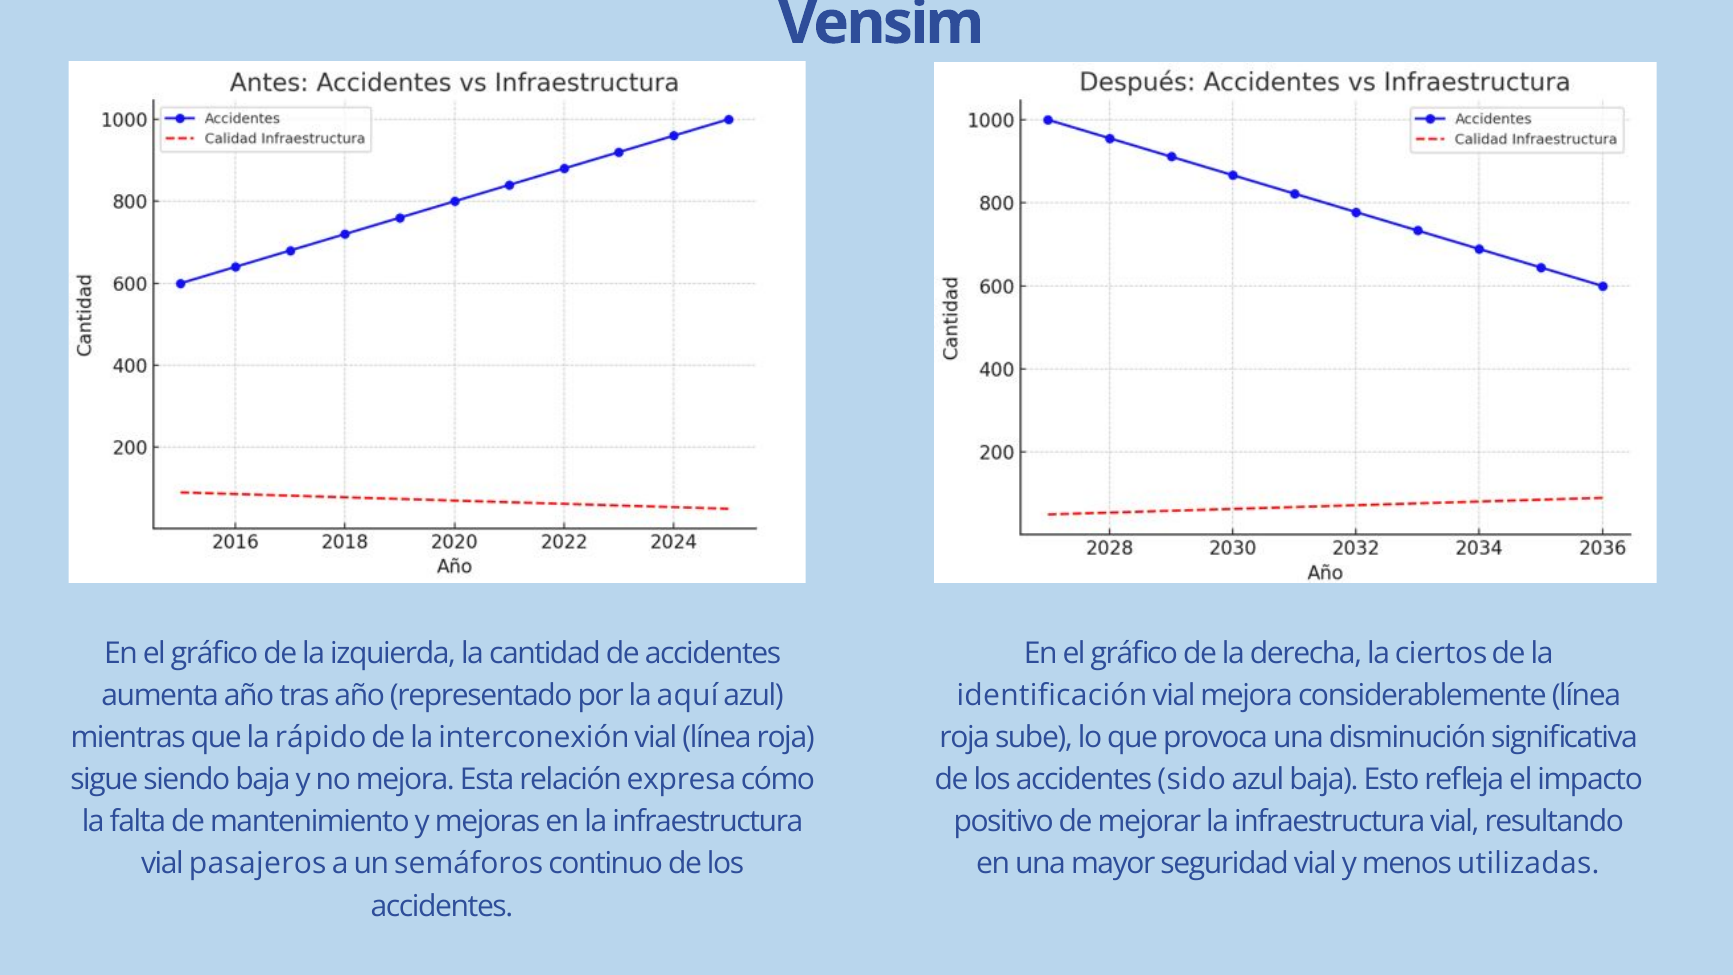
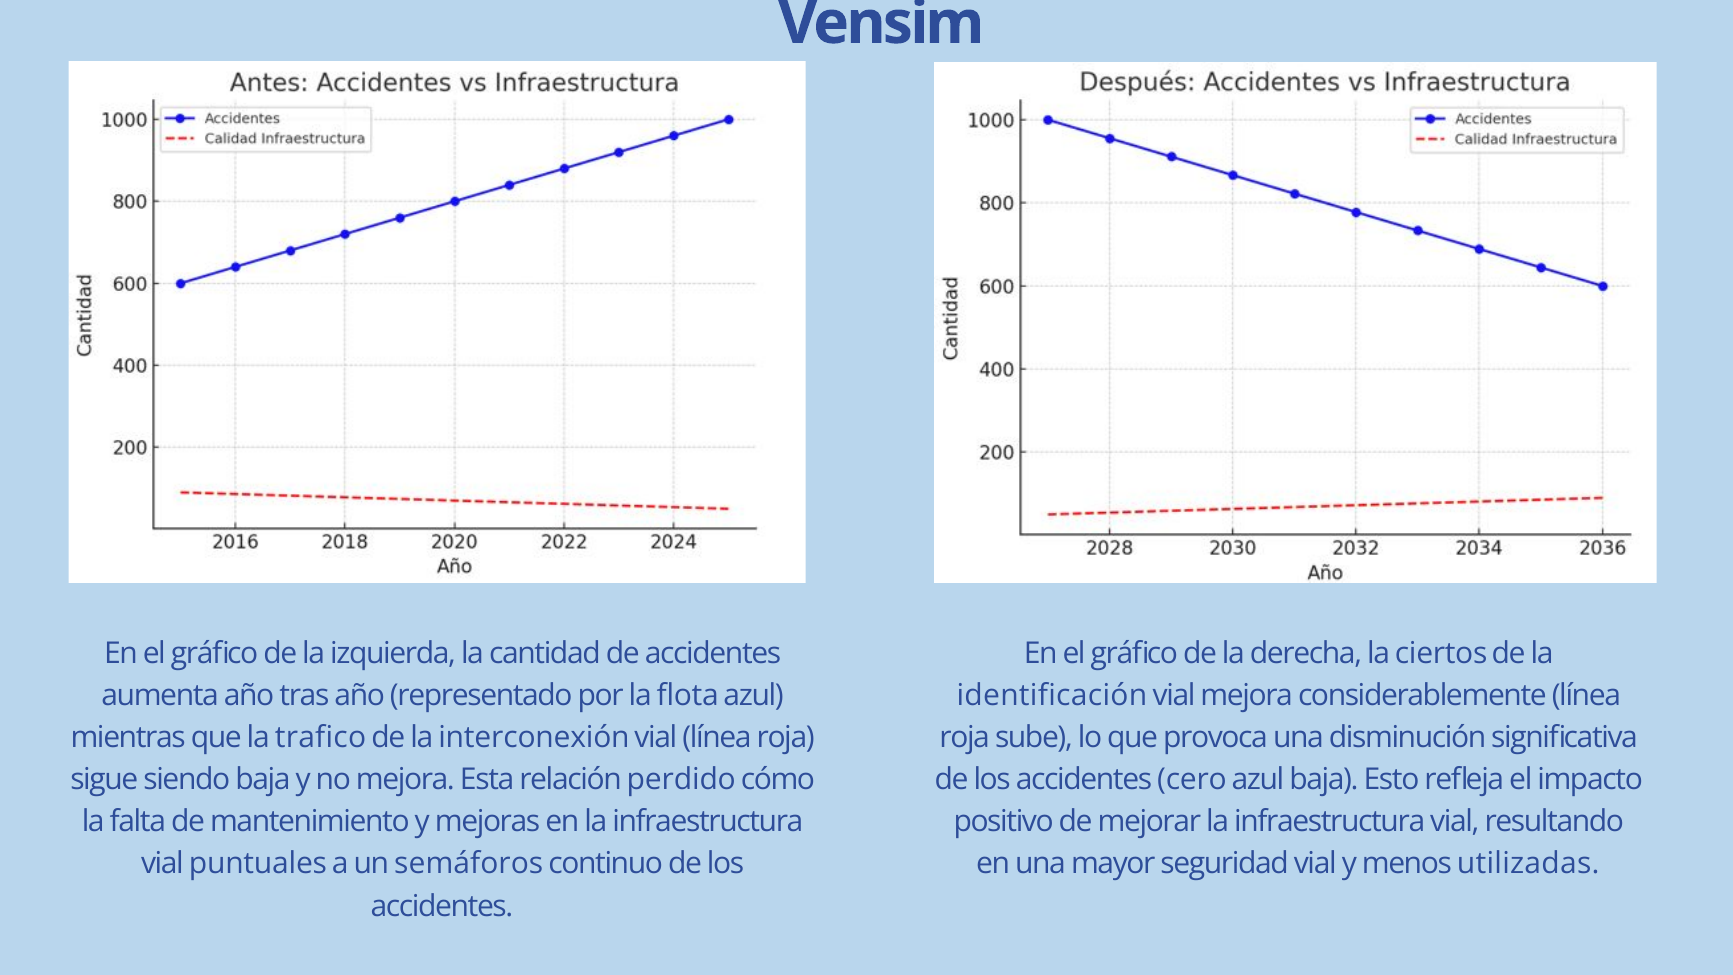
aquí: aquí -> flota
rápido: rápido -> trafico
expresa: expresa -> perdido
sido: sido -> cero
pasajeros: pasajeros -> puntuales
